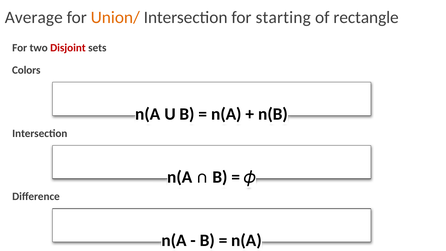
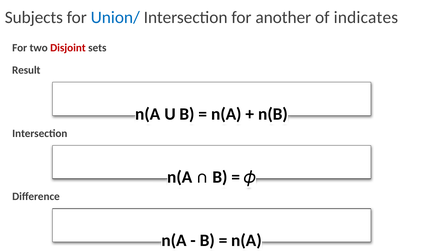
Average: Average -> Subjects
Union/ colour: orange -> blue
starting: starting -> another
rectangle: rectangle -> indicates
Colors: Colors -> Result
